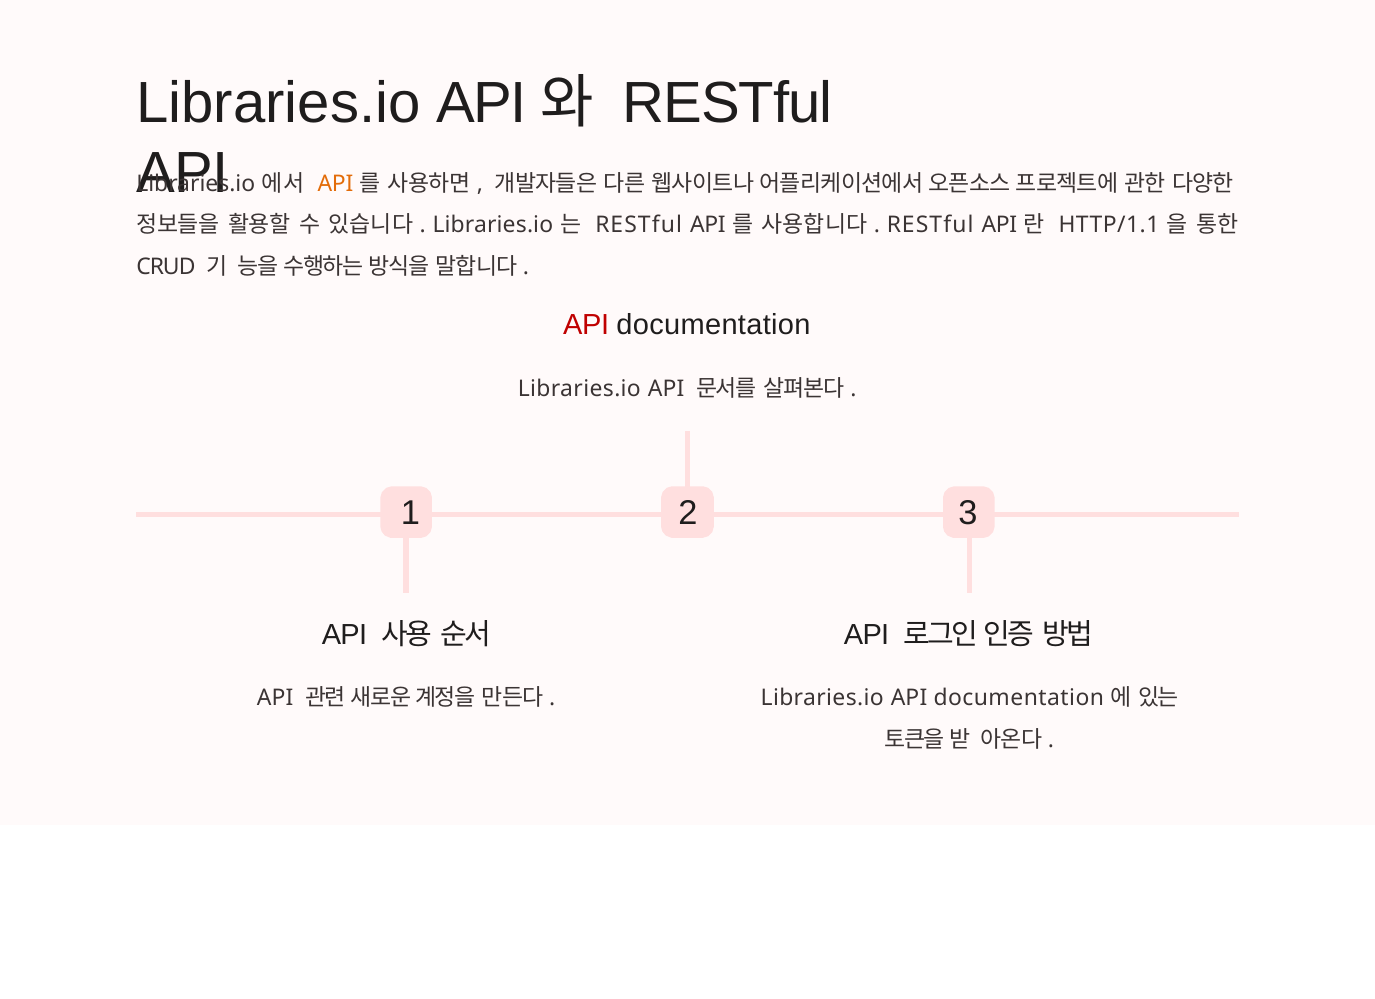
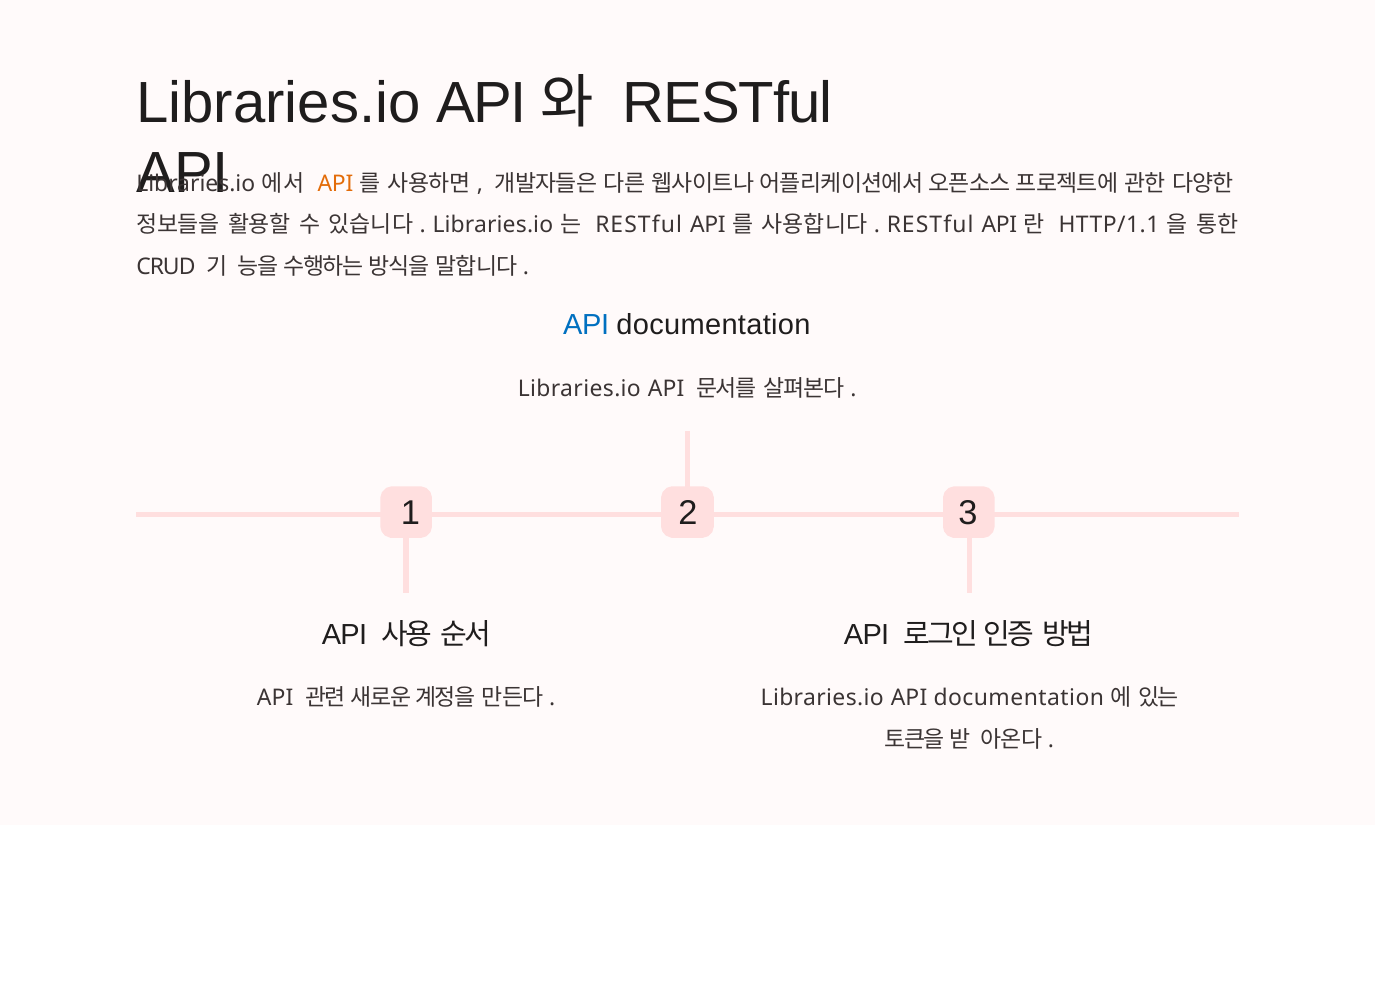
API at (586, 325) colour: red -> blue
